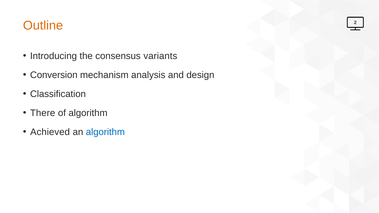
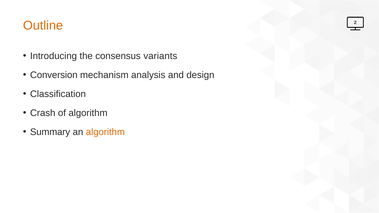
There: There -> Crash
Achieved: Achieved -> Summary
algorithm at (105, 132) colour: blue -> orange
